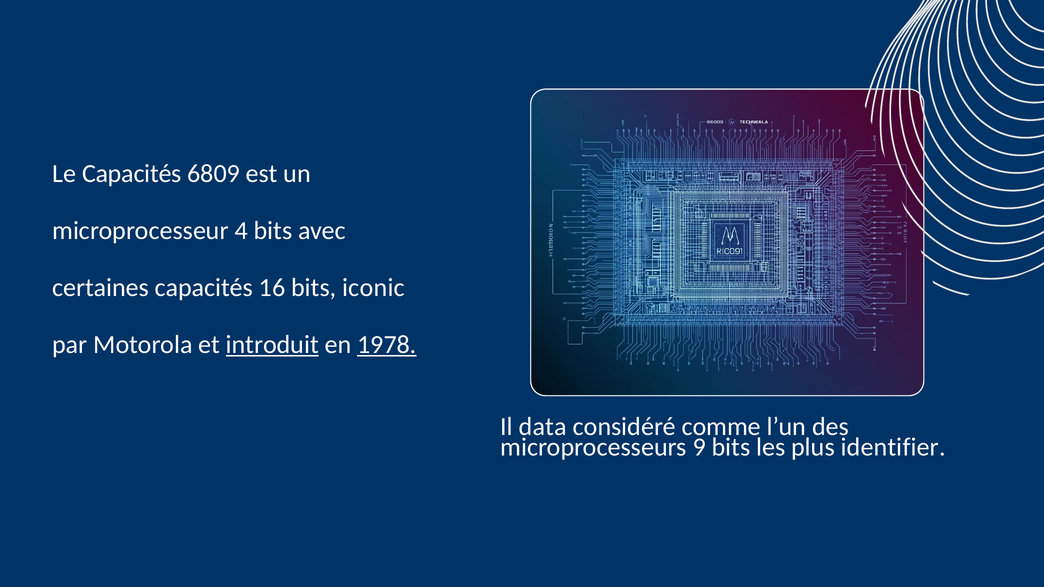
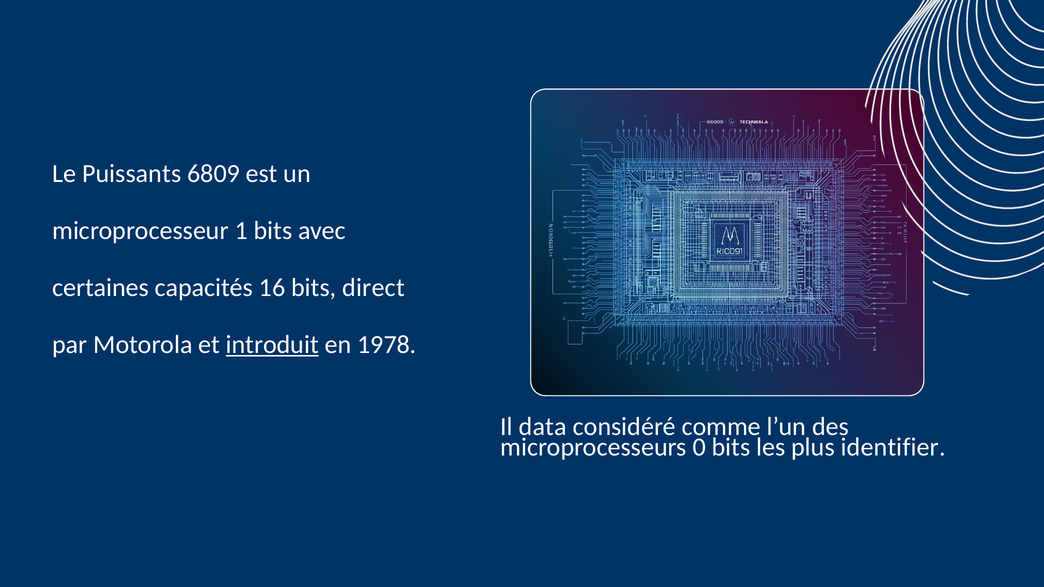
Le Capacités: Capacités -> Puissants
4: 4 -> 1
iconic: iconic -> direct
1978 underline: present -> none
9: 9 -> 0
